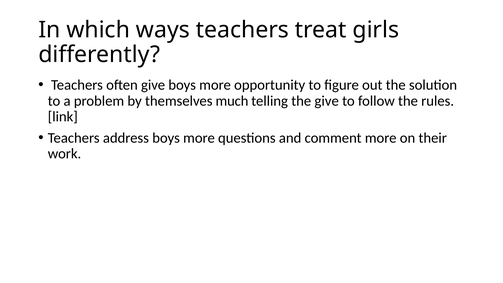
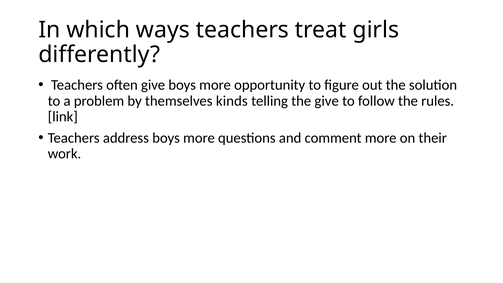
much: much -> kinds
